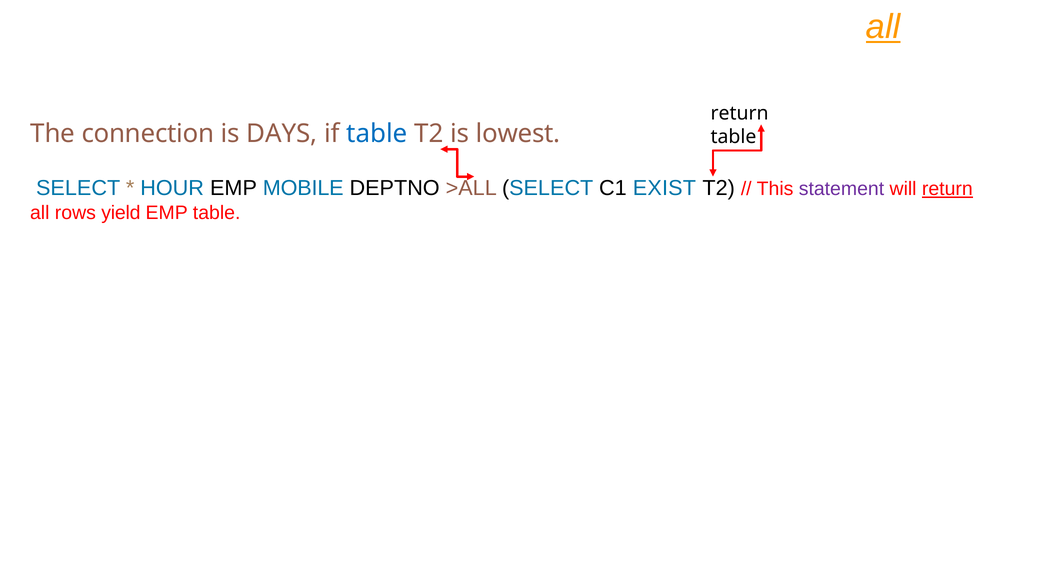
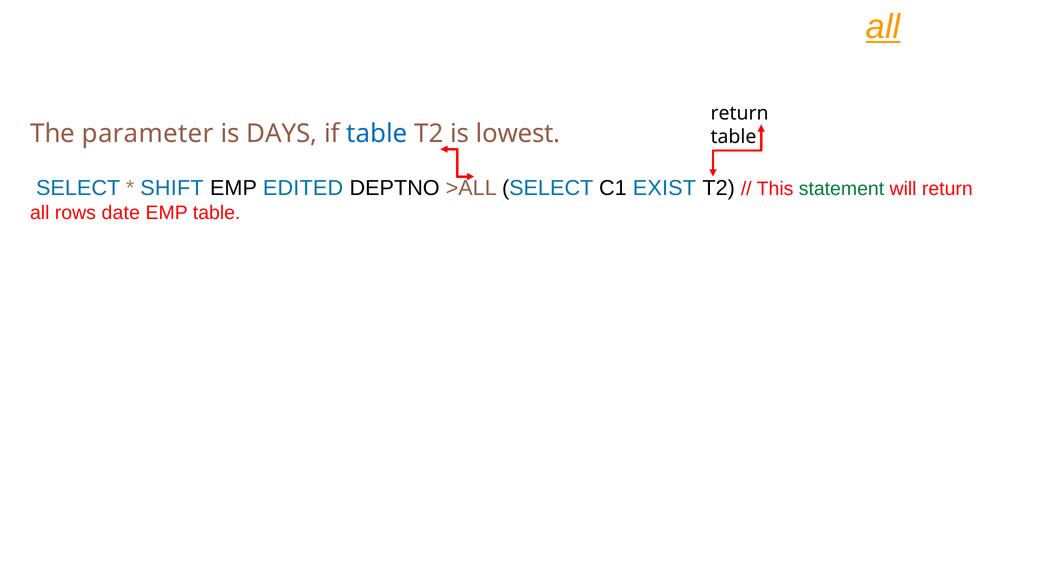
connection: connection -> parameter
HOUR: HOUR -> SHIFT
MOBILE: MOBILE -> EDITED
statement colour: purple -> green
return at (947, 189) underline: present -> none
yield: yield -> date
